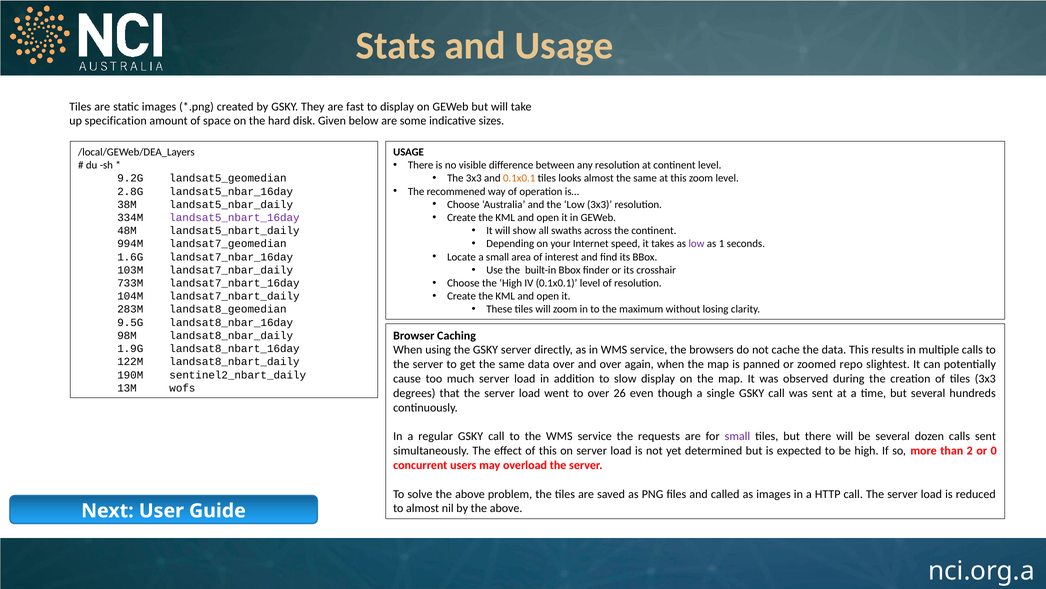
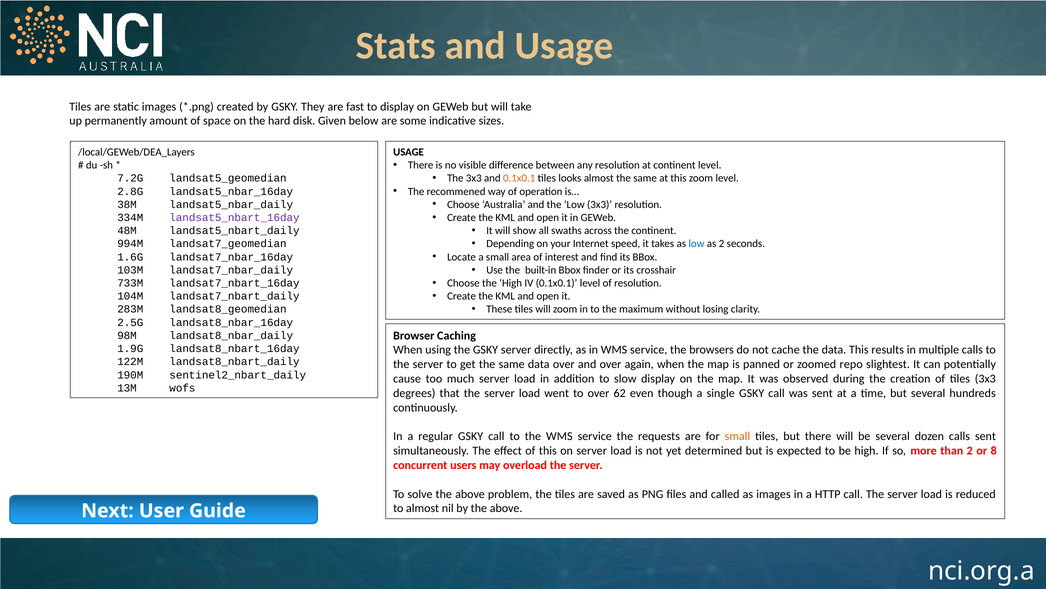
specification: specification -> permanently
9.2G: 9.2G -> 7.2G
low at (697, 244) colour: purple -> blue
as 1: 1 -> 2
9.5G: 9.5G -> 2.5G
26: 26 -> 62
small at (737, 436) colour: purple -> orange
0: 0 -> 8
